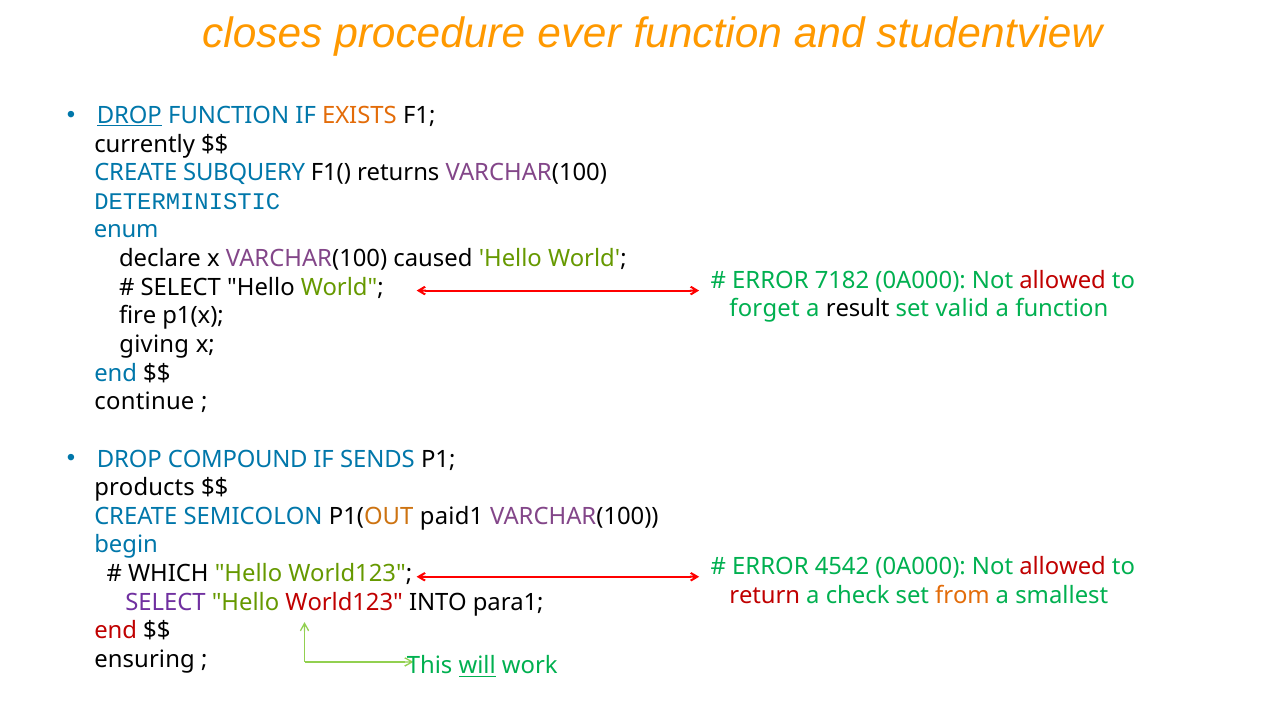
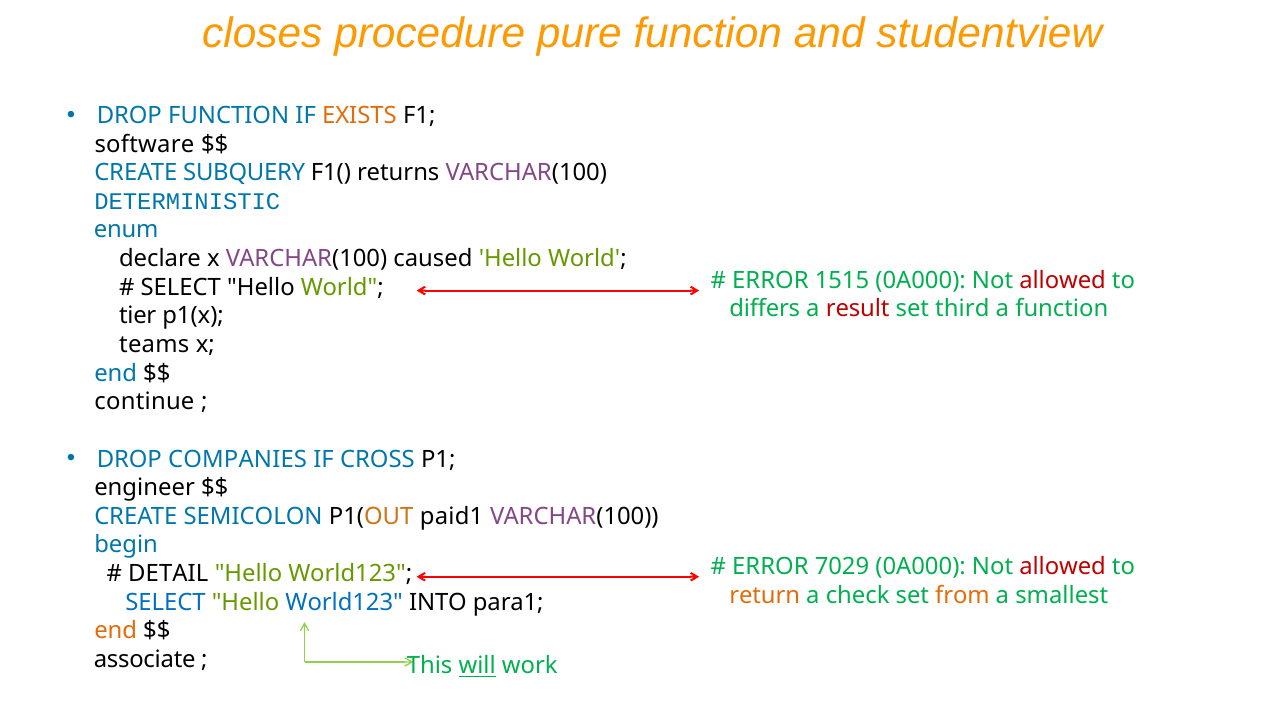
ever: ever -> pure
DROP at (129, 115) underline: present -> none
currently: currently -> software
7182: 7182 -> 1515
forget: forget -> differs
result colour: black -> red
valid: valid -> third
fire: fire -> tier
giving: giving -> teams
COMPOUND: COMPOUND -> COMPANIES
SENDS: SENDS -> CROSS
products: products -> engineer
4542: 4542 -> 7029
WHICH: WHICH -> DETAIL
return colour: red -> orange
SELECT at (165, 602) colour: purple -> blue
World123 at (344, 602) colour: red -> blue
end at (116, 631) colour: red -> orange
ensuring: ensuring -> associate
